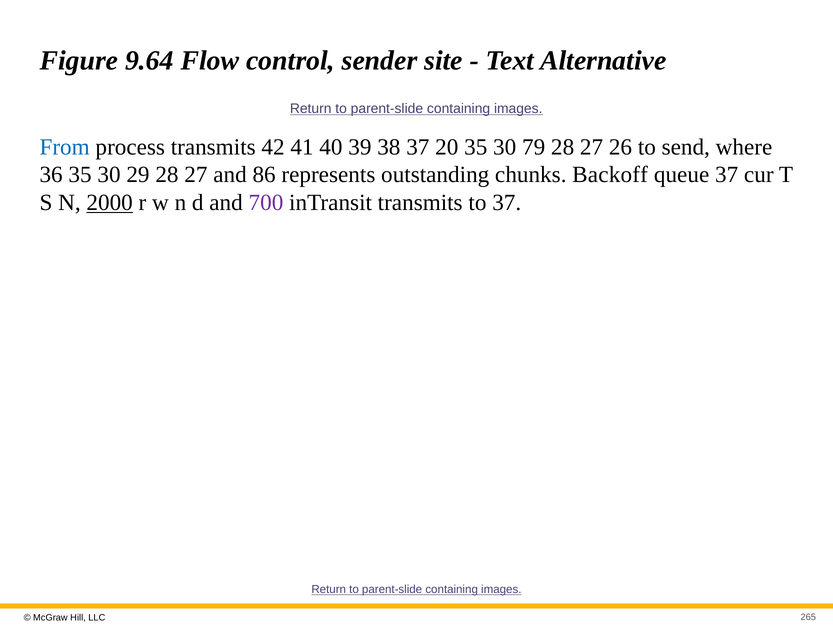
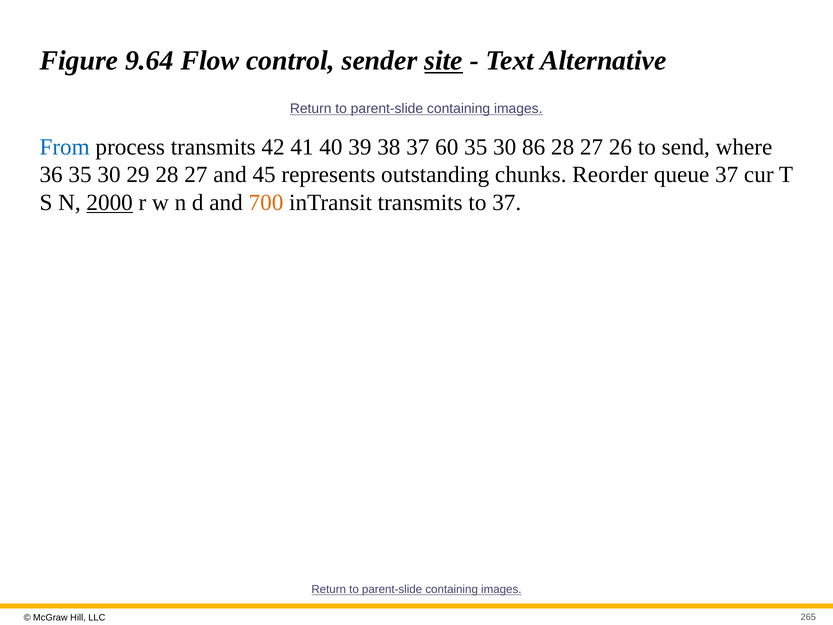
site underline: none -> present
20: 20 -> 60
79: 79 -> 86
86: 86 -> 45
Backoff: Backoff -> Reorder
700 colour: purple -> orange
